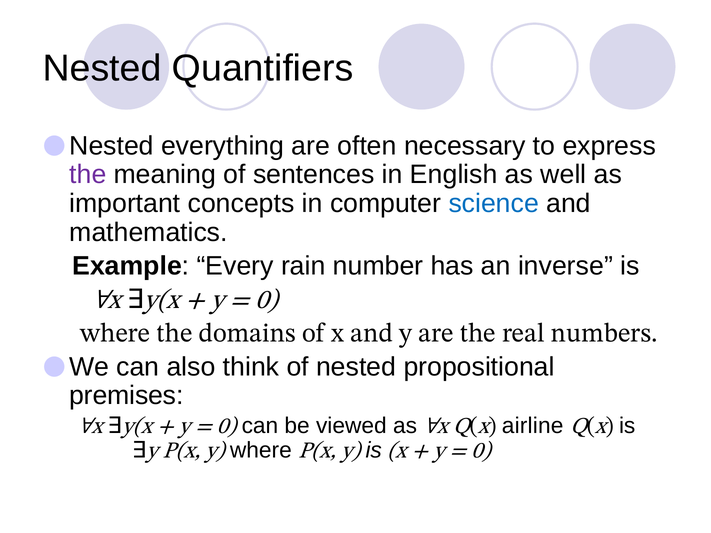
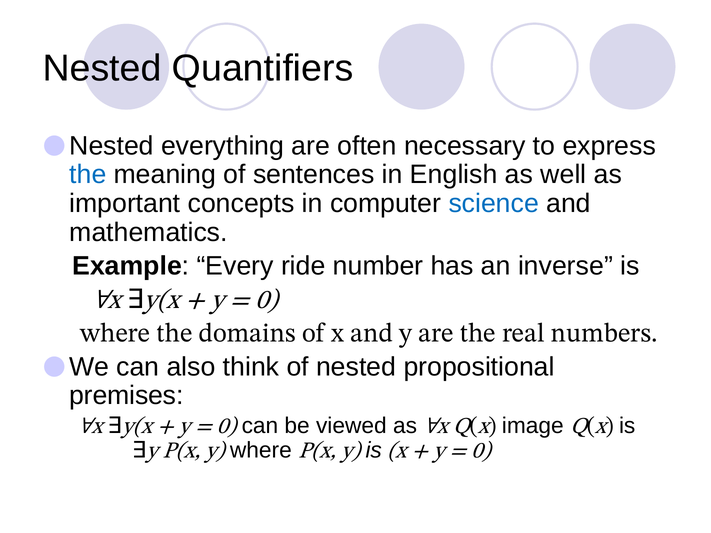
the at (88, 175) colour: purple -> blue
rain: rain -> ride
airline: airline -> image
